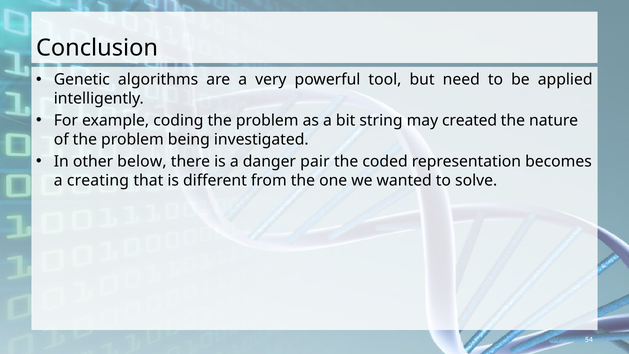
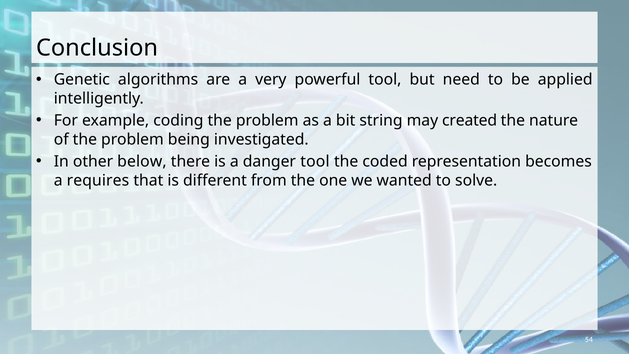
danger pair: pair -> tool
creating: creating -> requires
